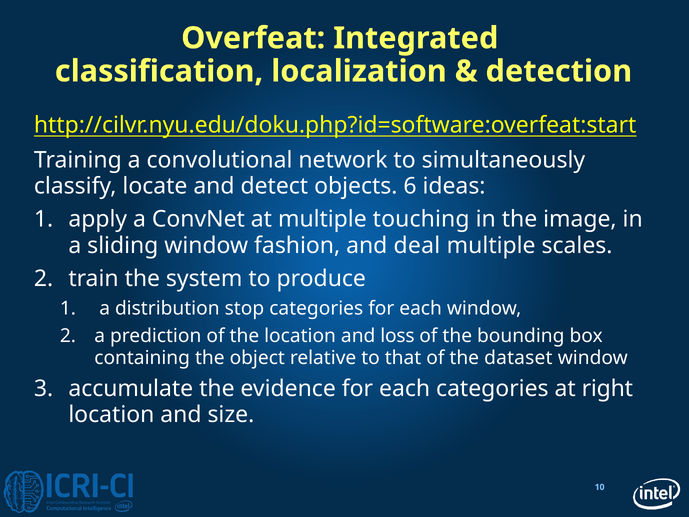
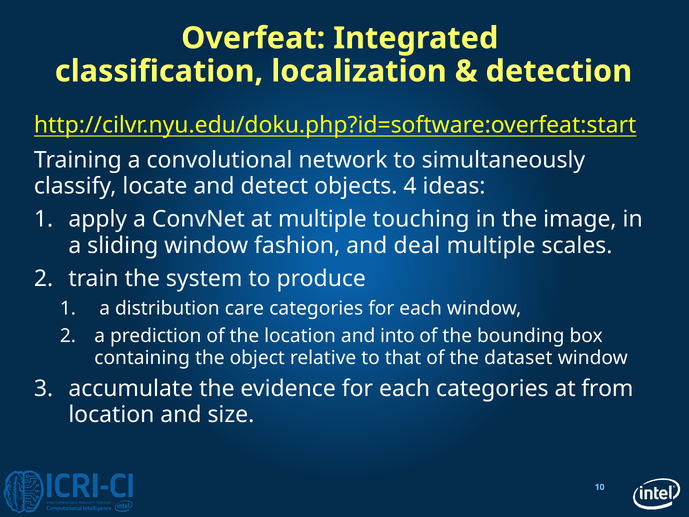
6: 6 -> 4
stop: stop -> care
loss: loss -> into
right: right -> from
